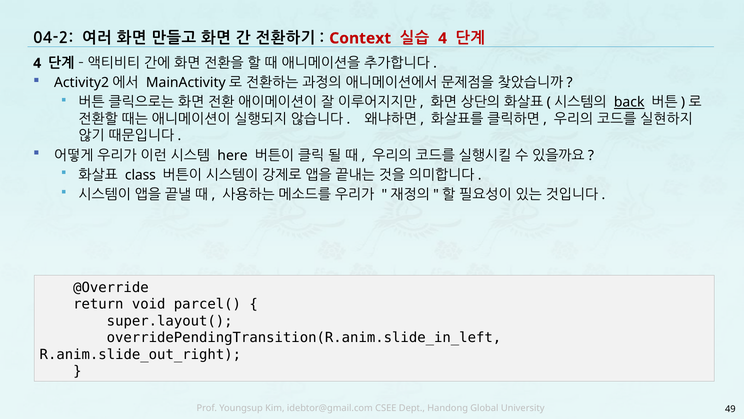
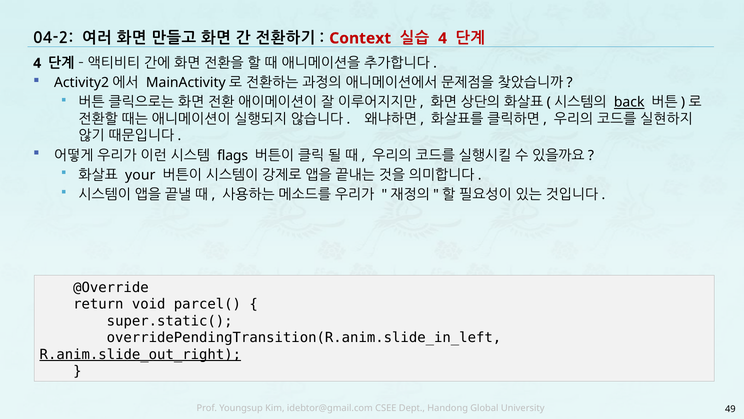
here: here -> flags
class: class -> your
super.layout(: super.layout( -> super.static(
R.anim.slide_out_right underline: none -> present
